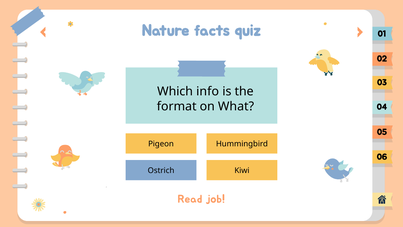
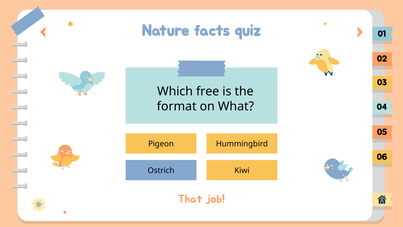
info: info -> free
Read: Read -> That
